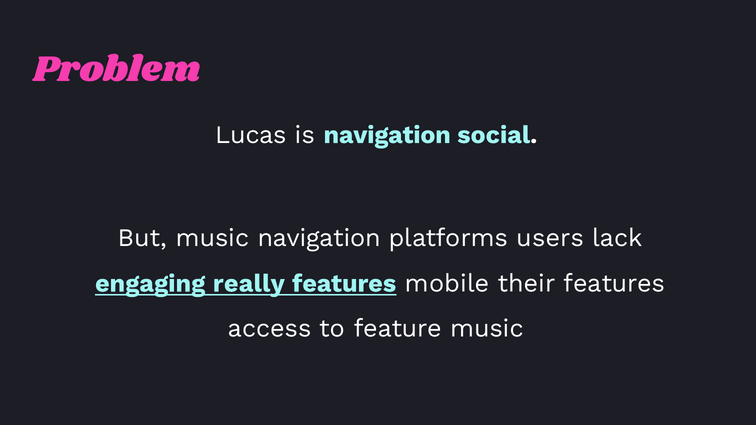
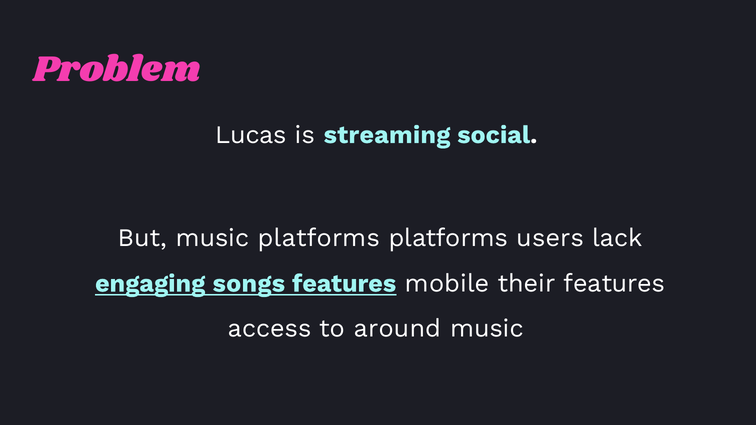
is navigation: navigation -> streaming
music navigation: navigation -> platforms
really: really -> songs
feature: feature -> around
